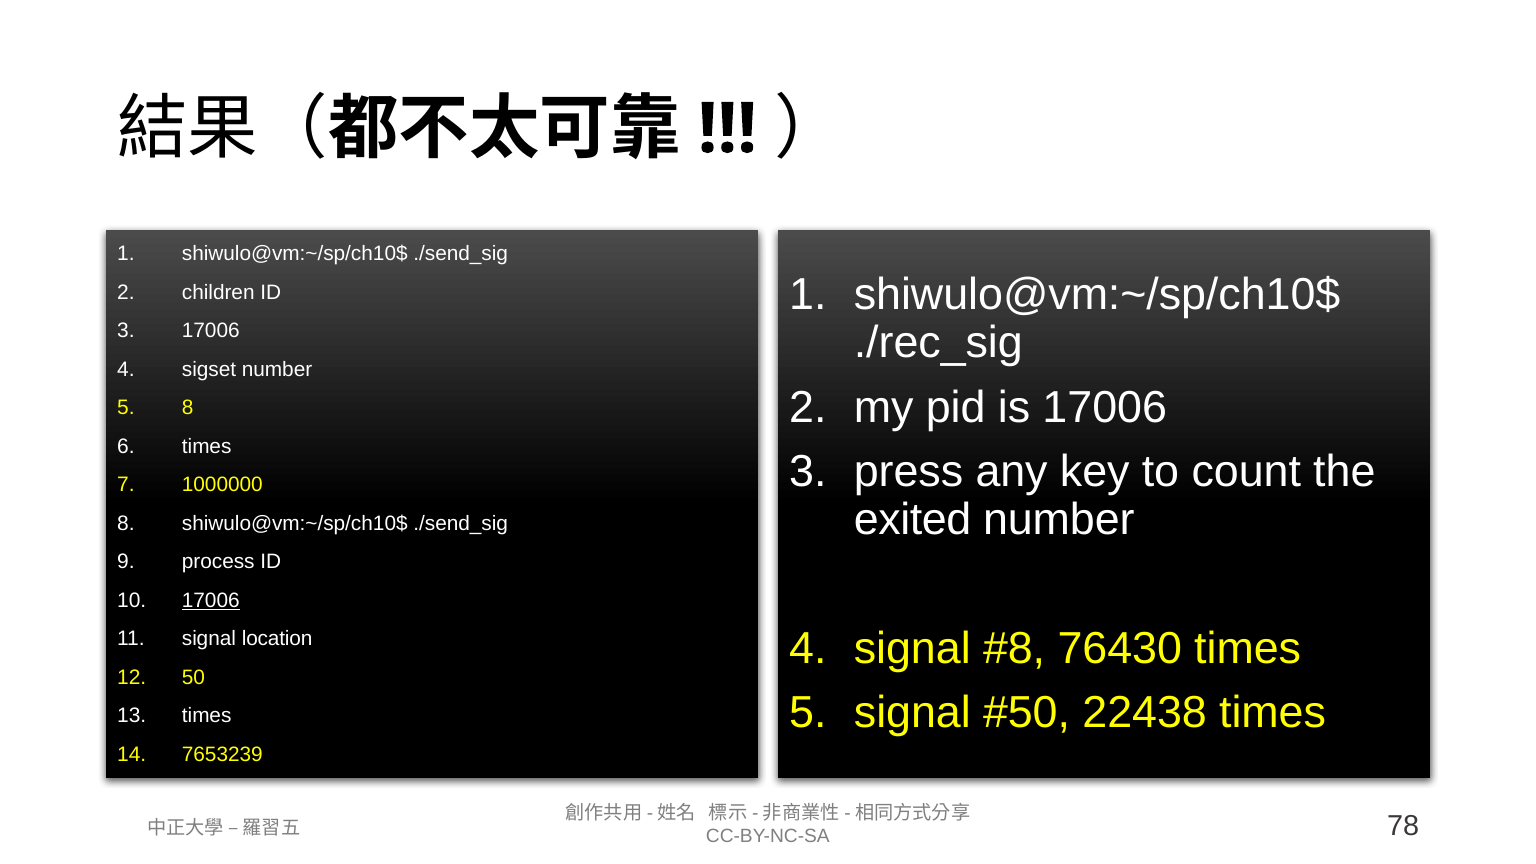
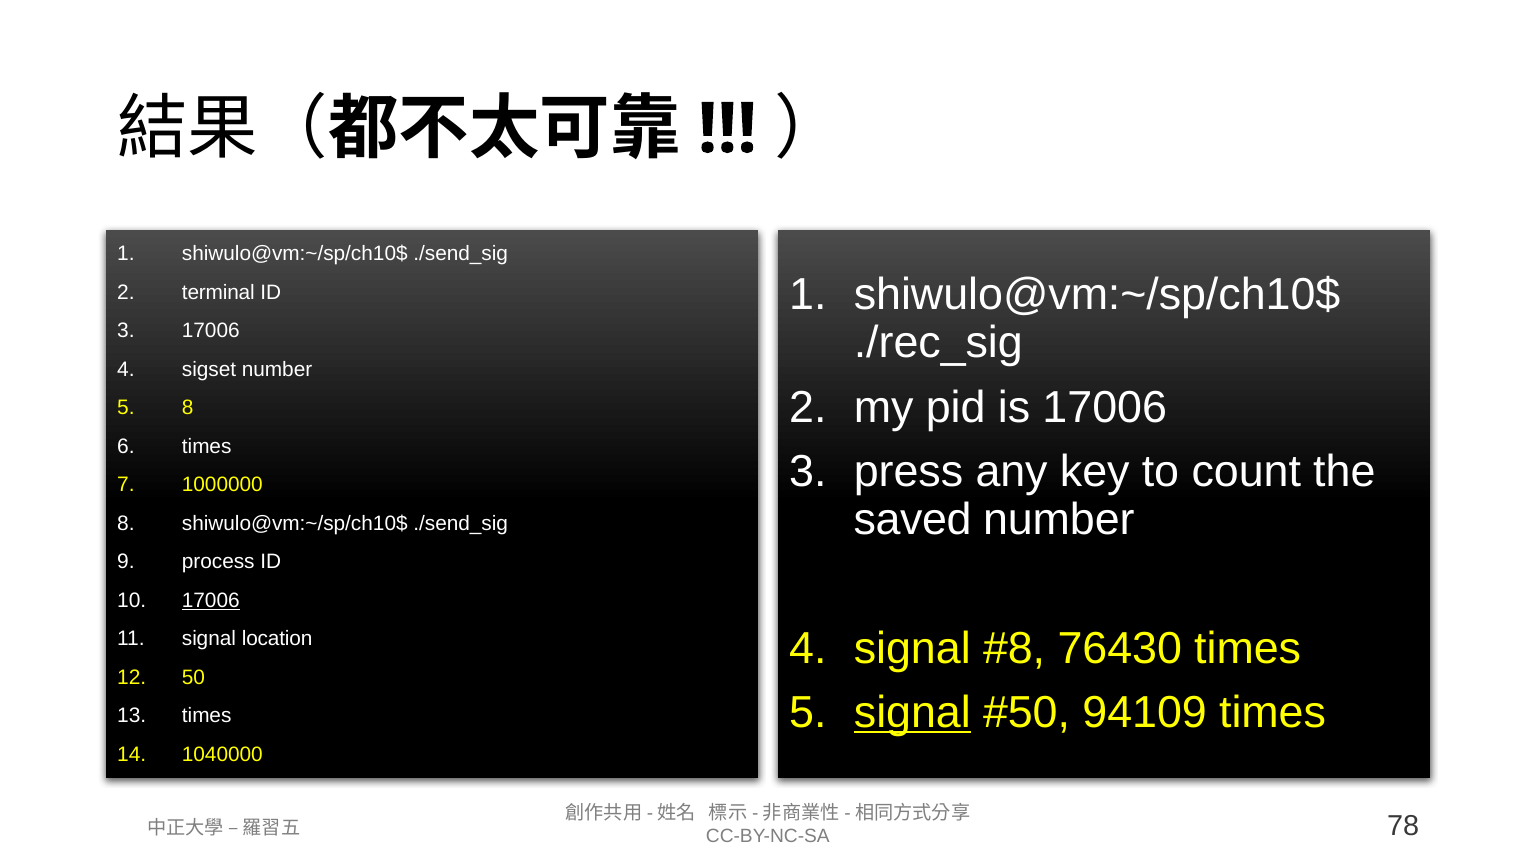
children: children -> terminal
exited: exited -> saved
signal at (912, 713) underline: none -> present
22438: 22438 -> 94109
7653239: 7653239 -> 1040000
